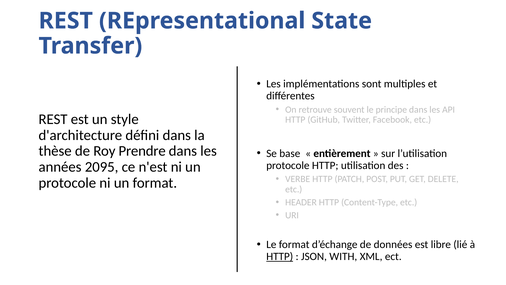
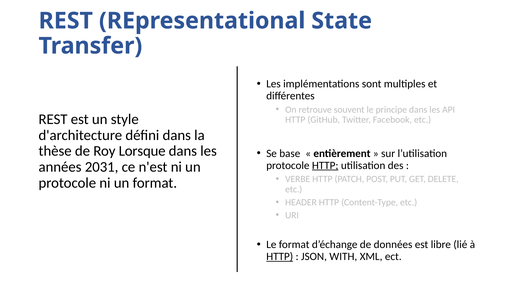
Prendre: Prendre -> Lorsque
HTTP at (325, 165) underline: none -> present
2095: 2095 -> 2031
